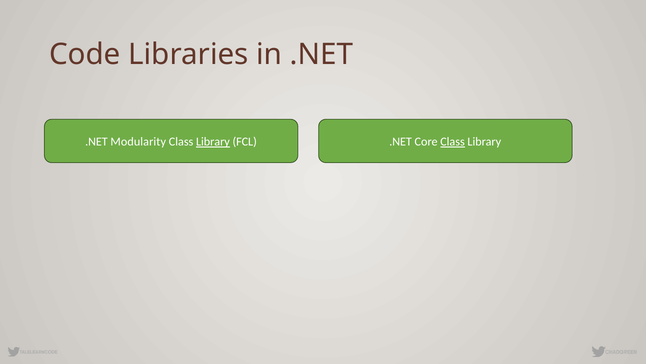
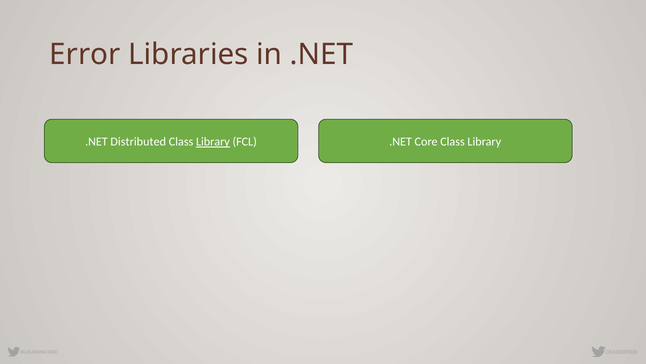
Code: Code -> Error
Modularity: Modularity -> Distributed
Class at (453, 142) underline: present -> none
